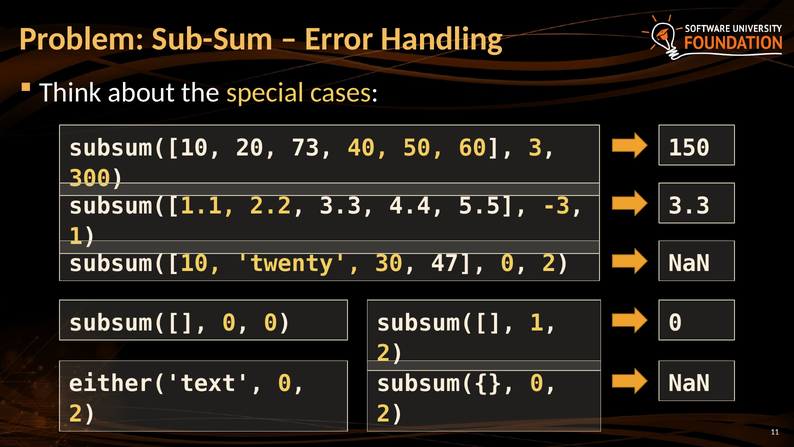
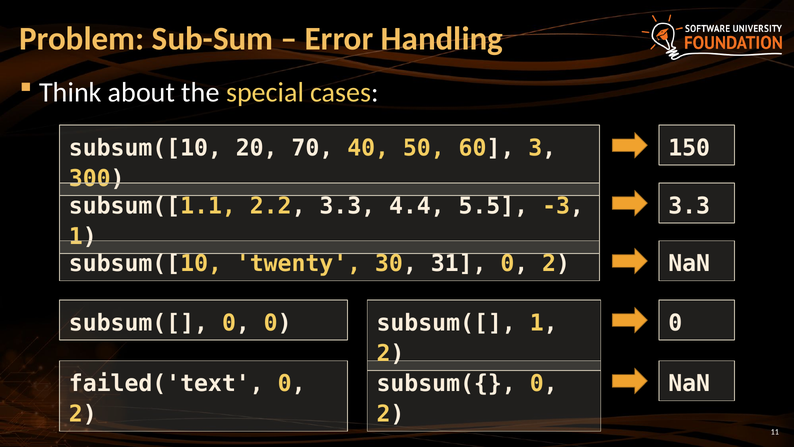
73: 73 -> 70
47: 47 -> 31
either('text: either('text -> failed('text
